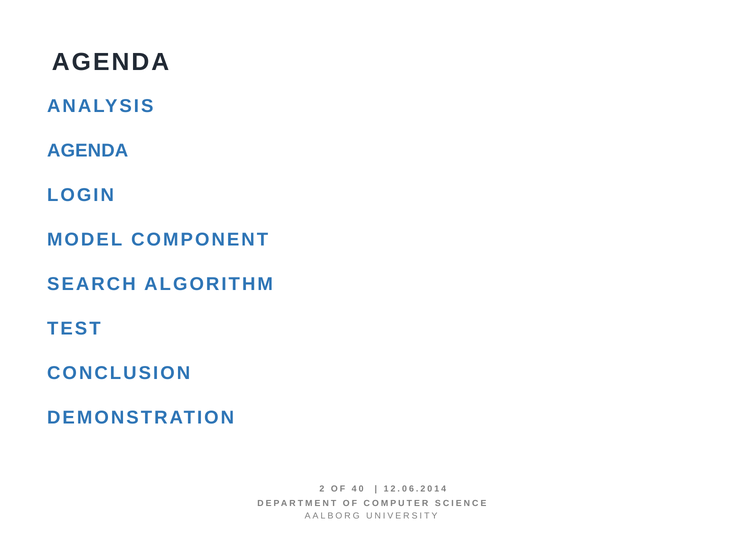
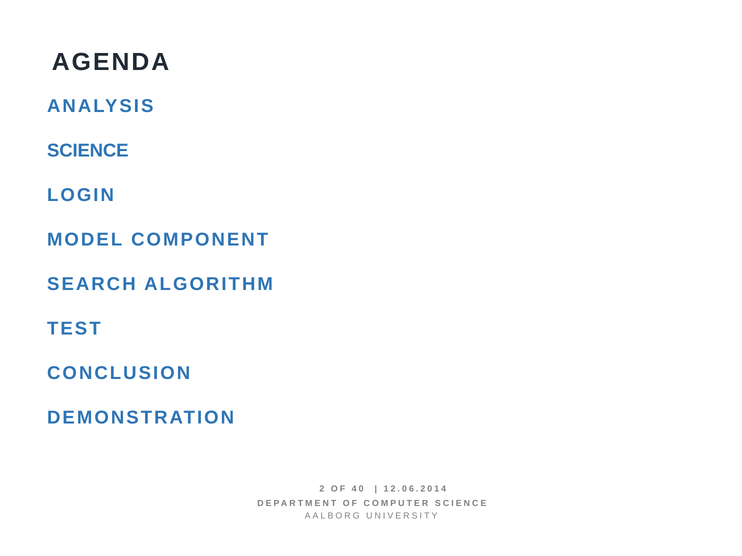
AGENDA at (88, 151): AGENDA -> SCIENCE
